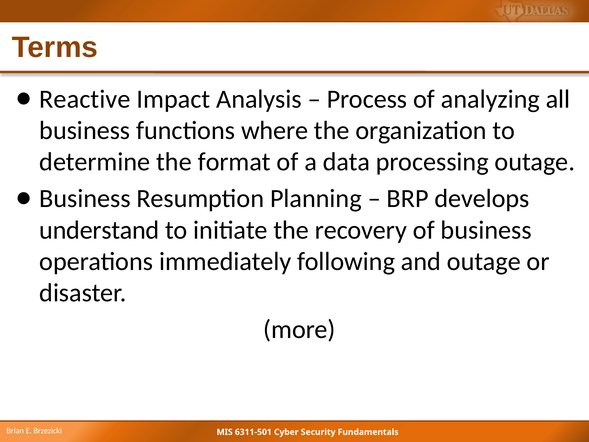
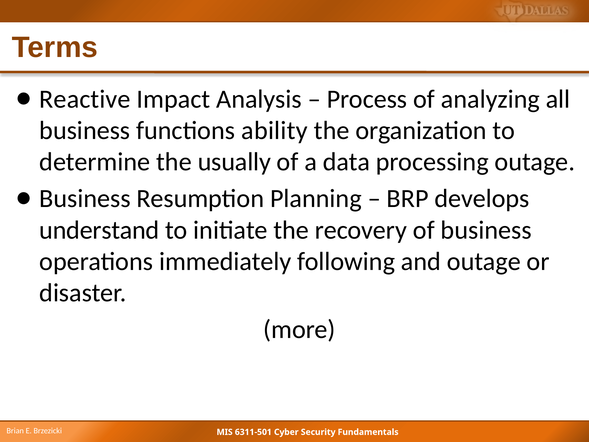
where: where -> ability
format: format -> usually
